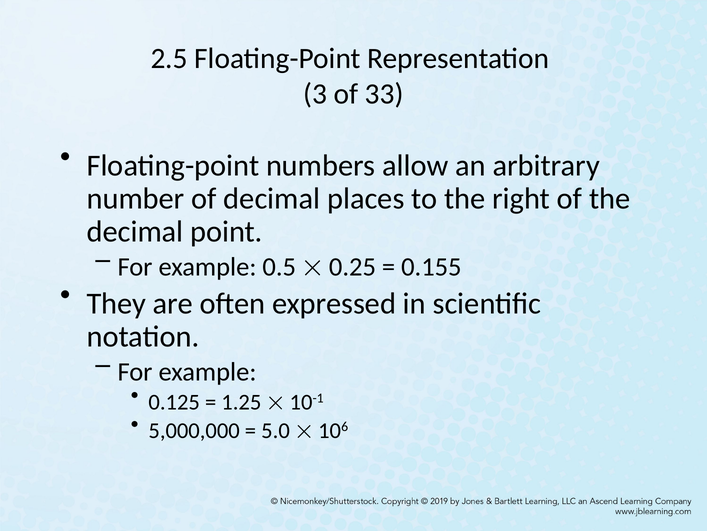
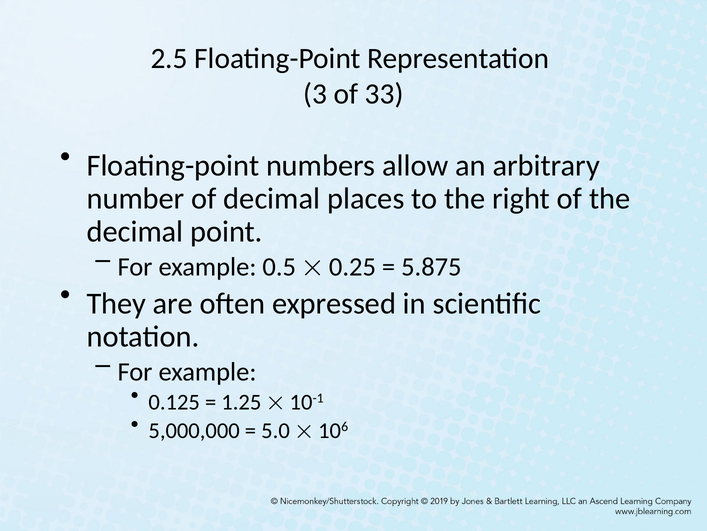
0.155: 0.155 -> 5.875
